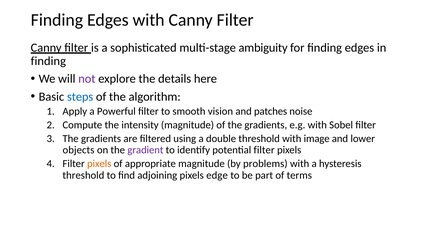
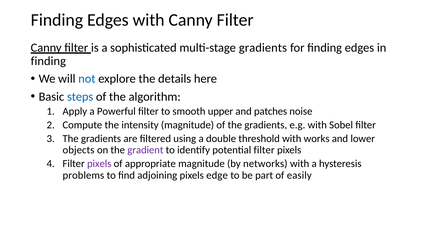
multi-stage ambiguity: ambiguity -> gradients
not colour: purple -> blue
vision: vision -> upper
image: image -> works
pixels at (99, 164) colour: orange -> purple
problems: problems -> networks
threshold at (83, 175): threshold -> problems
terms: terms -> easily
